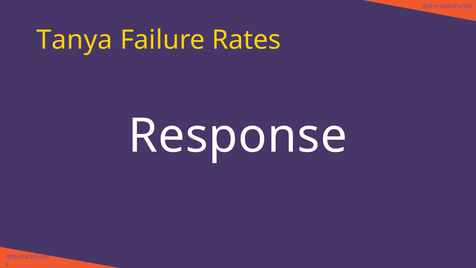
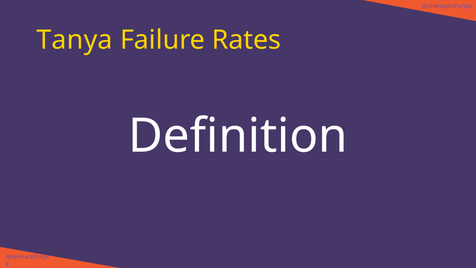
Response: Response -> Definition
